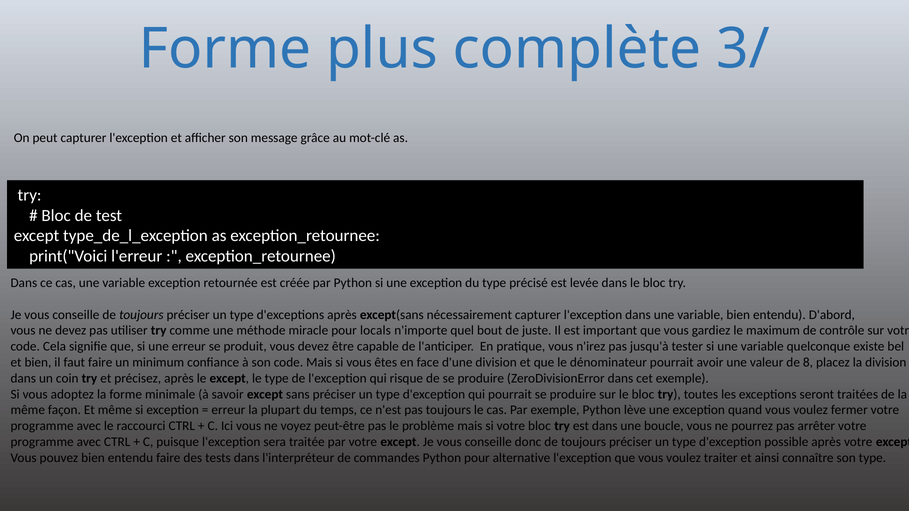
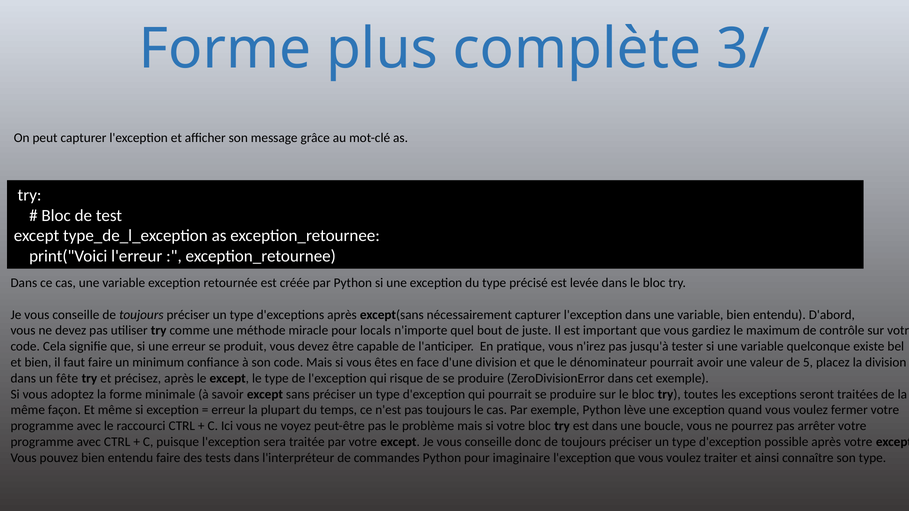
8: 8 -> 5
coin: coin -> fête
alternative: alternative -> imaginaire
